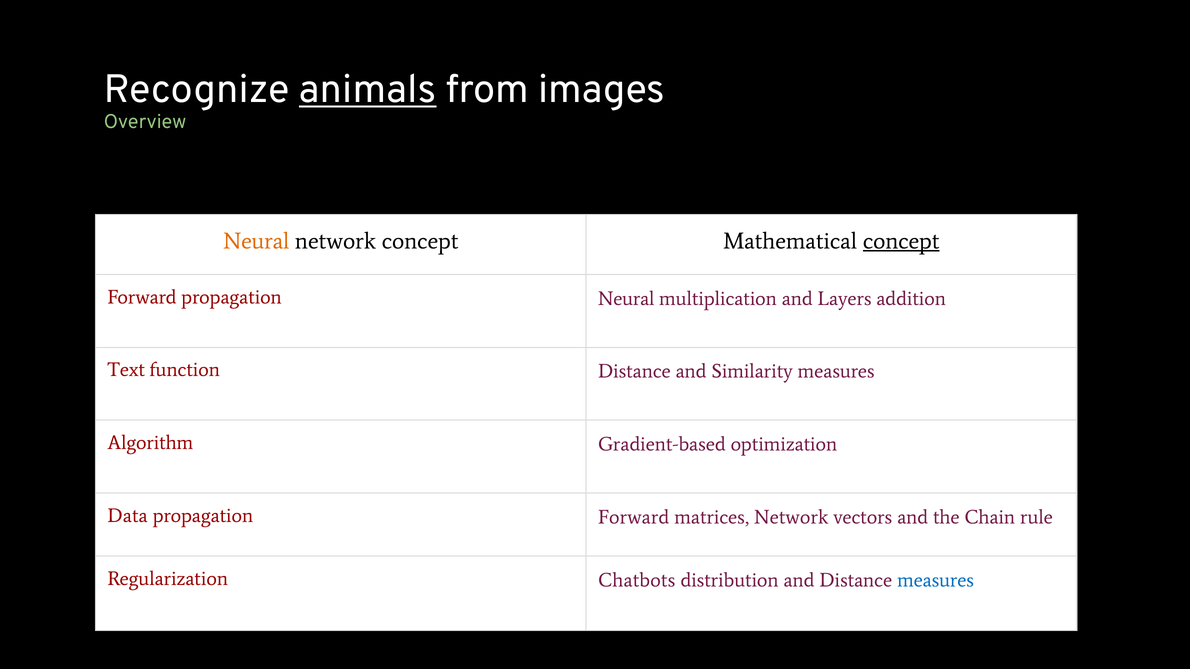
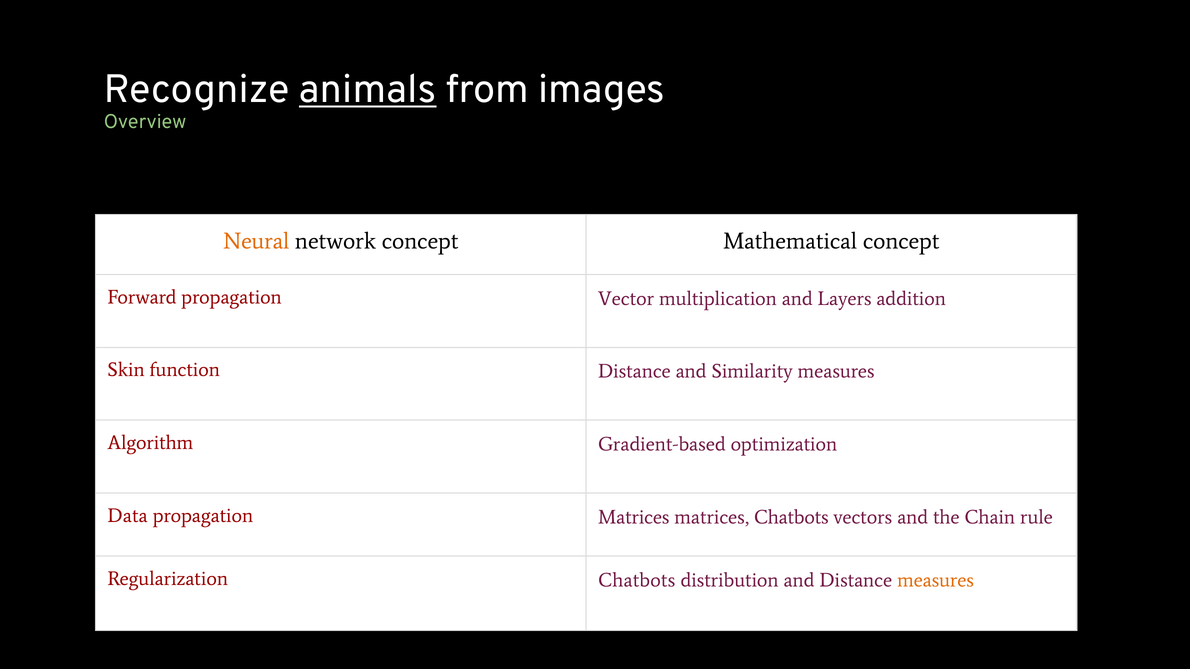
concept at (901, 241) underline: present -> none
propagation Neural: Neural -> Vector
Text: Text -> Skin
propagation Forward: Forward -> Matrices
matrices Network: Network -> Chatbots
measures at (936, 580) colour: blue -> orange
